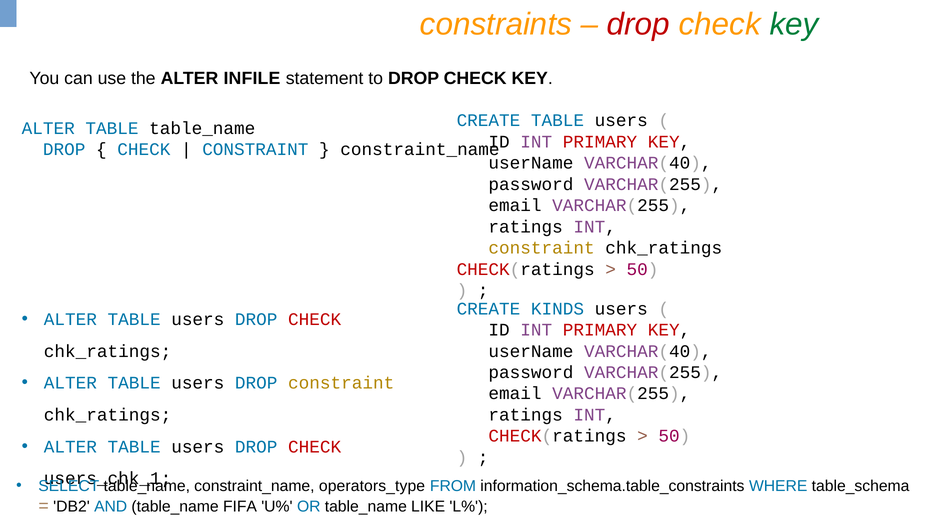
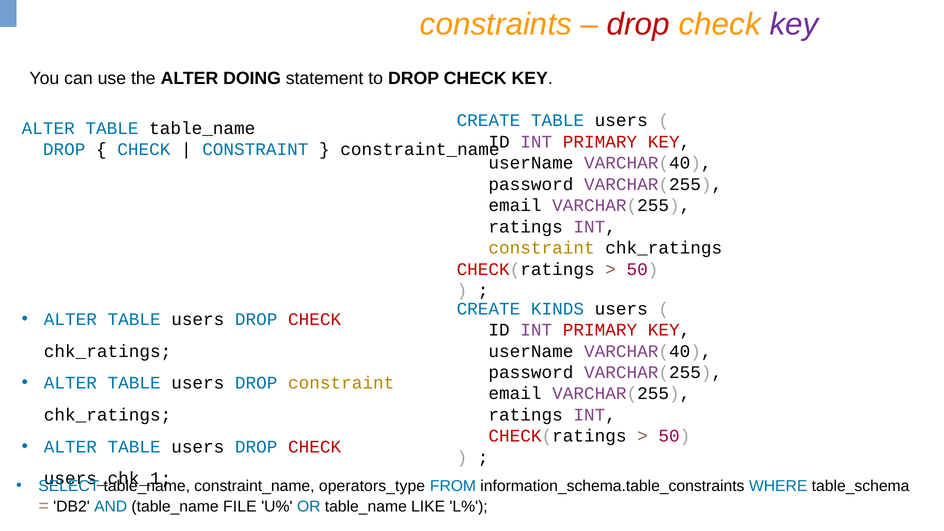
key at (794, 25) colour: green -> purple
INFILE: INFILE -> DOING
FIFA: FIFA -> FILE
